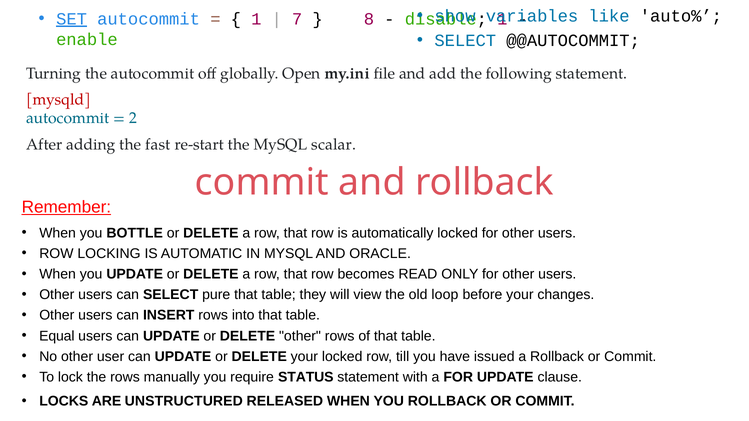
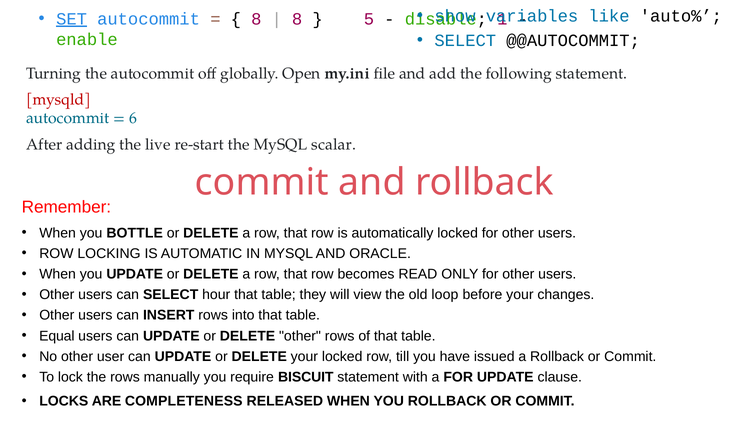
1 at (256, 19): 1 -> 8
7 at (297, 19): 7 -> 8
8: 8 -> 5
2: 2 -> 6
fast: fast -> live
Remember underline: present -> none
pure: pure -> hour
STATUS: STATUS -> BISCUIT
UNSTRUCTURED: UNSTRUCTURED -> COMPLETENESS
